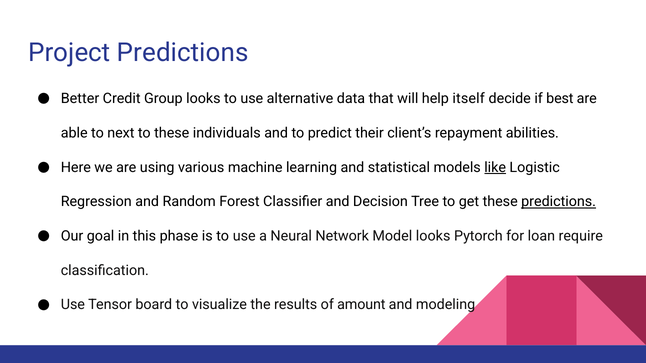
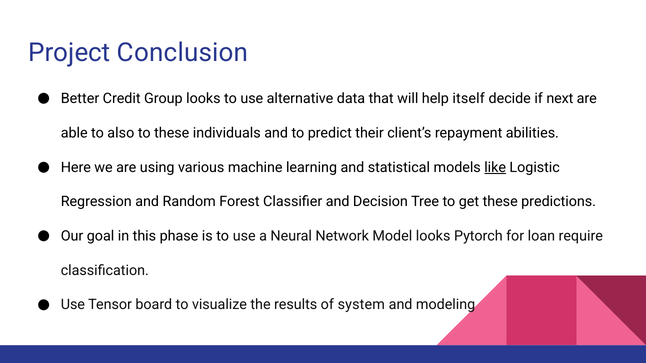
Project Predictions: Predictions -> Conclusion
best: best -> next
next: next -> also
predictions at (559, 202) underline: present -> none
amount: amount -> system
